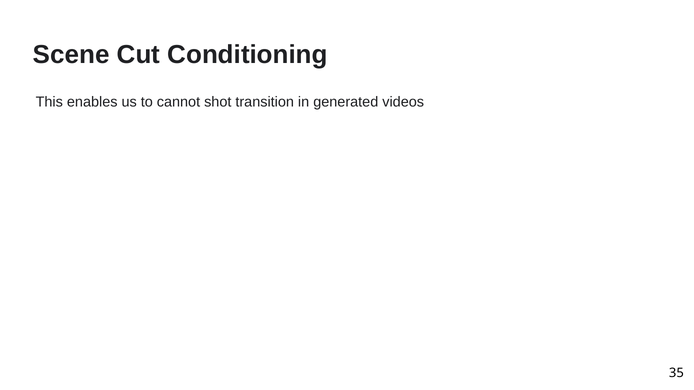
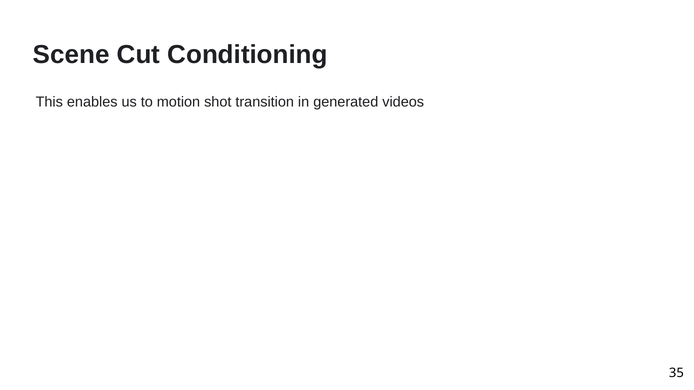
cannot: cannot -> motion
